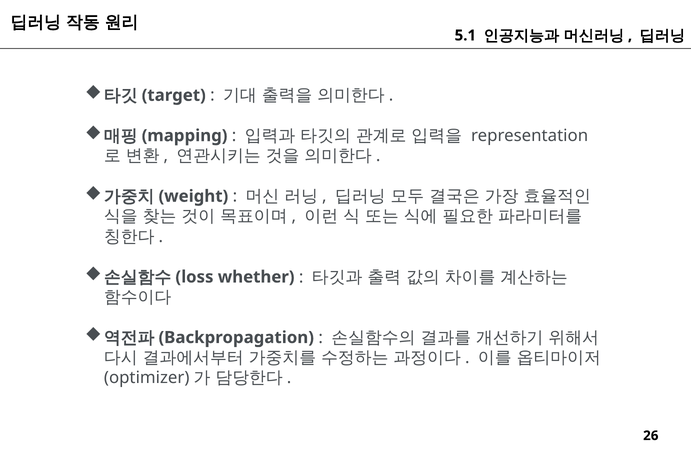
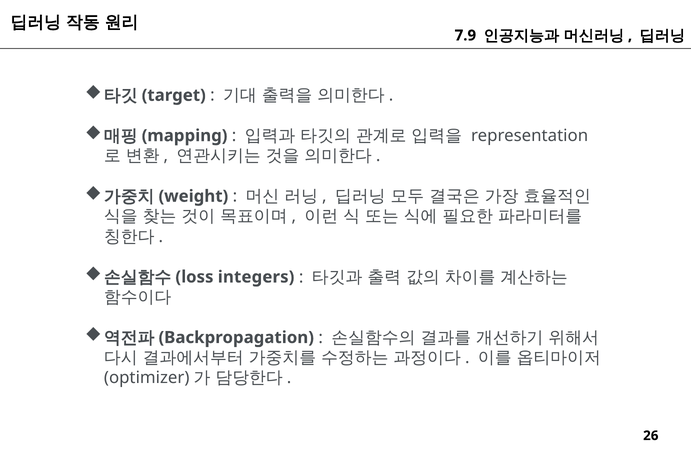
5.1: 5.1 -> 7.9
whether: whether -> integers
